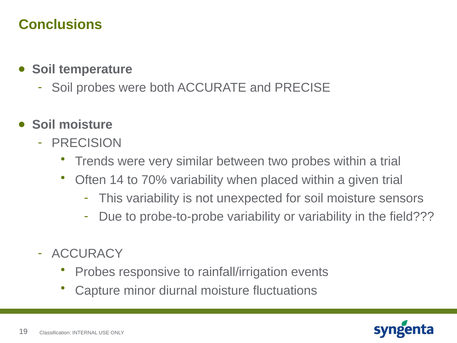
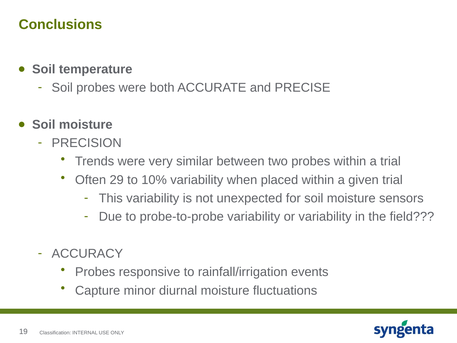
14: 14 -> 29
70%: 70% -> 10%
